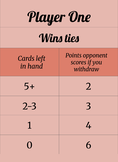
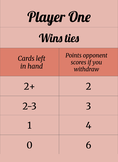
5+: 5+ -> 2+
